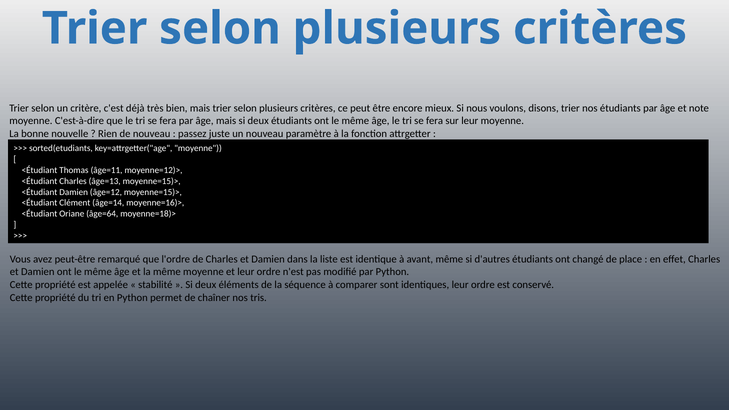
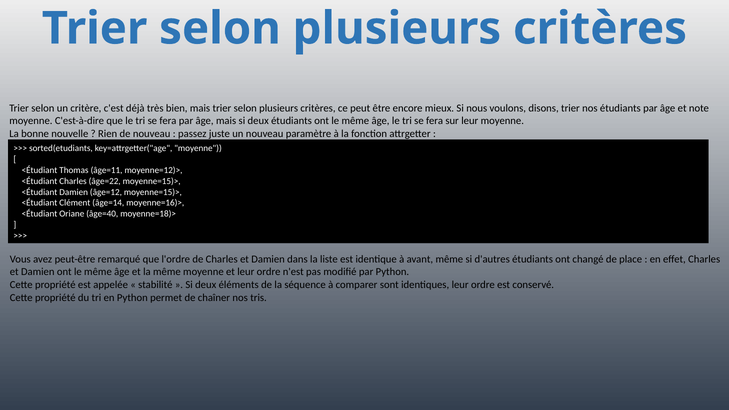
âge=13: âge=13 -> âge=22
âge=64: âge=64 -> âge=40
